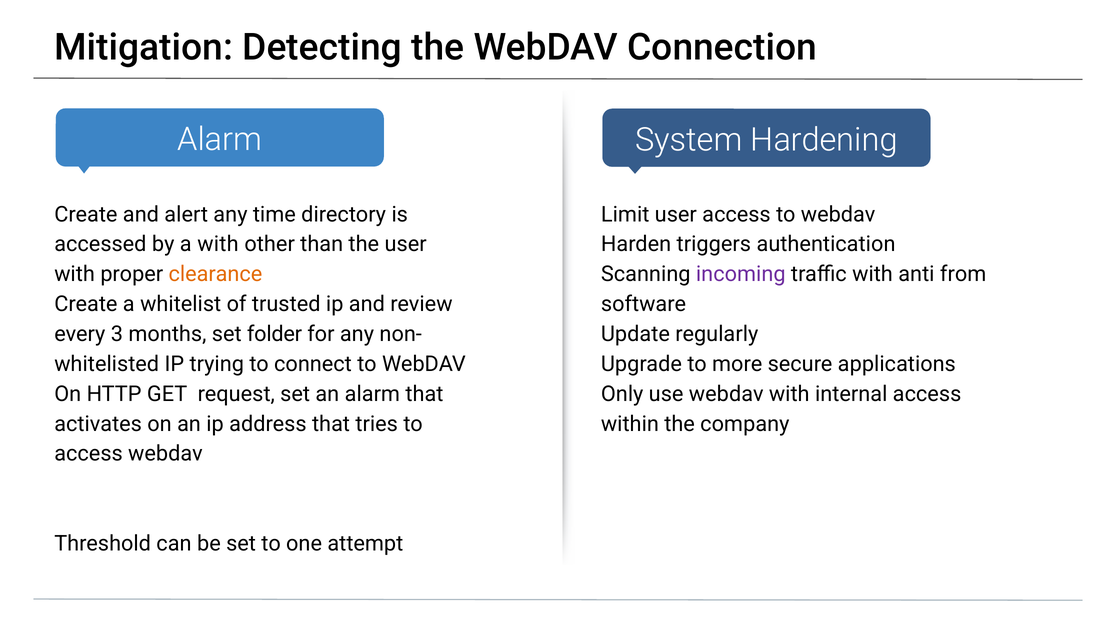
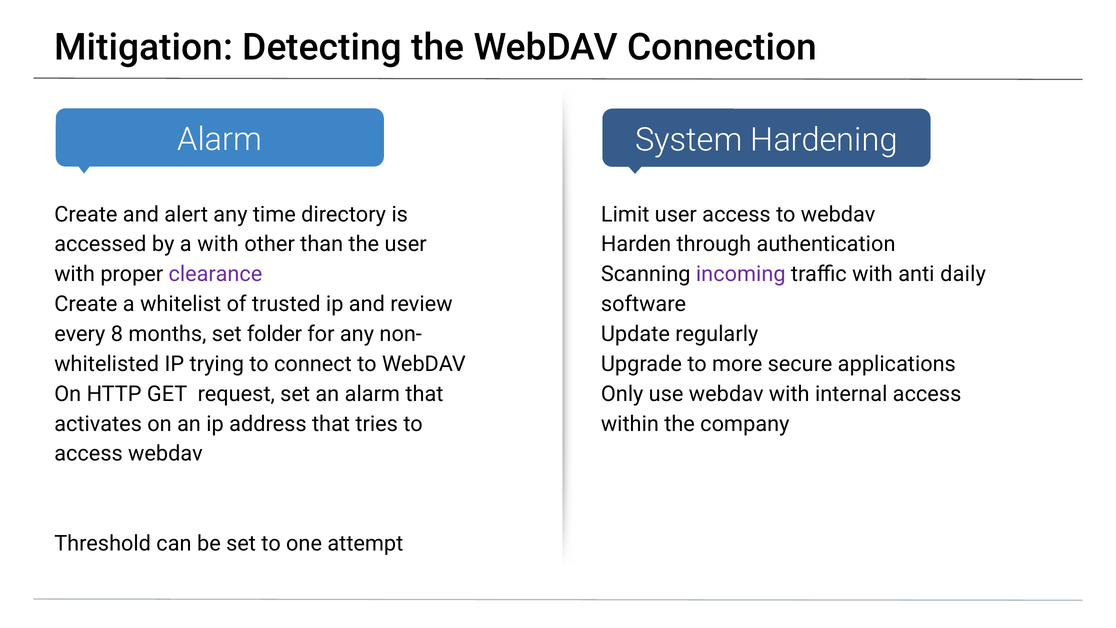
triggers: triggers -> through
clearance colour: orange -> purple
from: from -> daily
3: 3 -> 8
